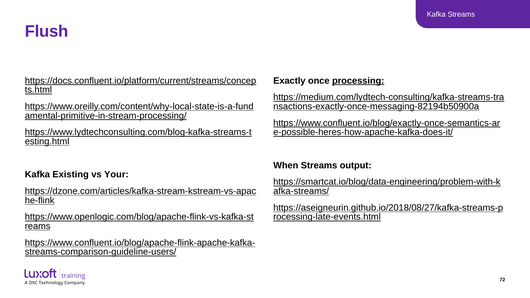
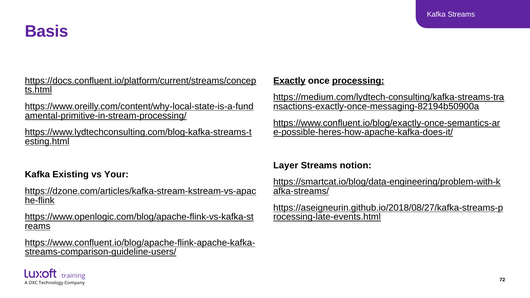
Flush: Flush -> Basis
Exactly underline: none -> present
When: When -> Layer
output: output -> notion
